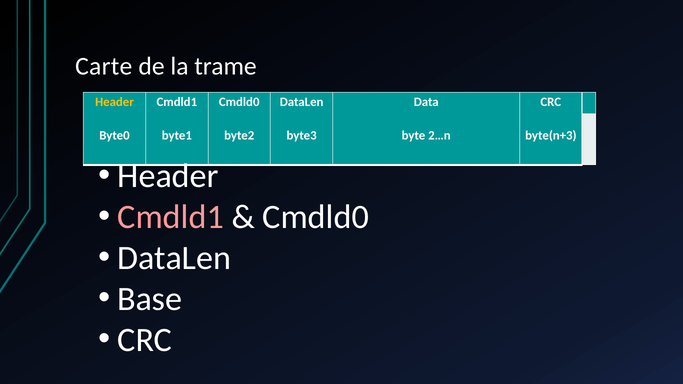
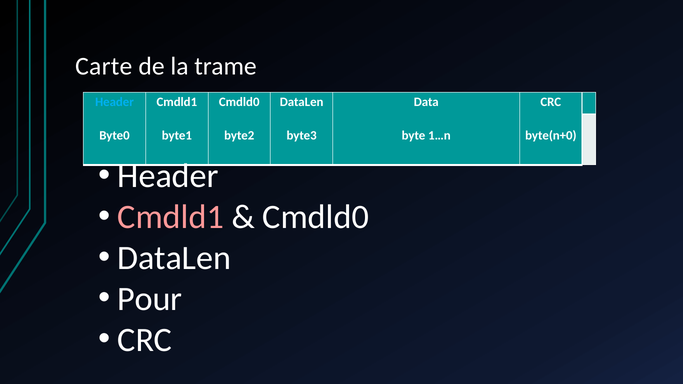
Header at (114, 102) colour: yellow -> light blue
2…n: 2…n -> 1…n
byte(n+3: byte(n+3 -> byte(n+0
Base: Base -> Pour
